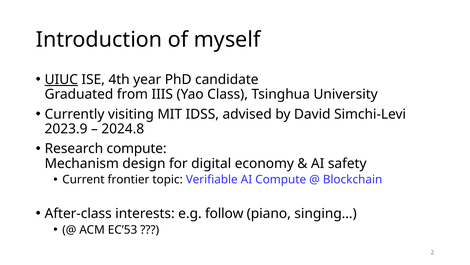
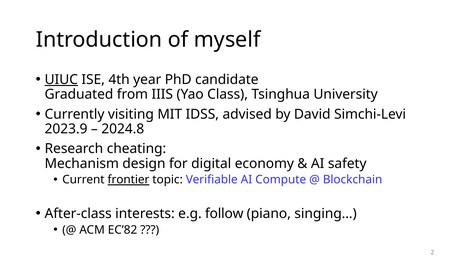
Research compute: compute -> cheating
frontier underline: none -> present
EC’53: EC’53 -> EC’82
